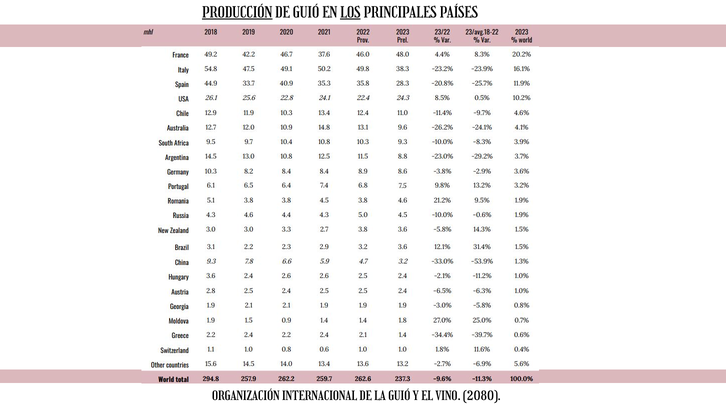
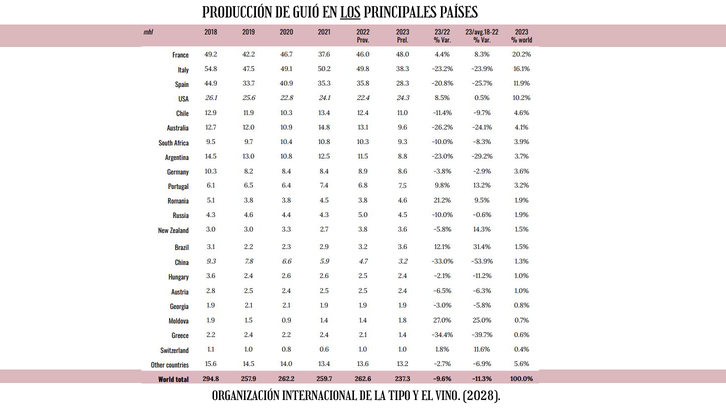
PRODUCCIÓN underline: present -> none
LA GUIÓ: GUIÓ -> TIPO
2080: 2080 -> 2028
